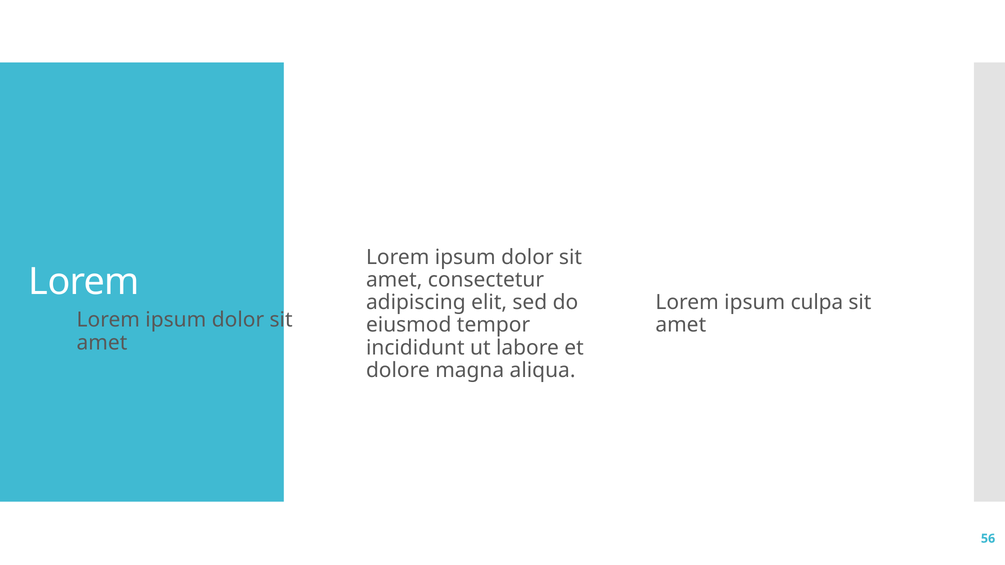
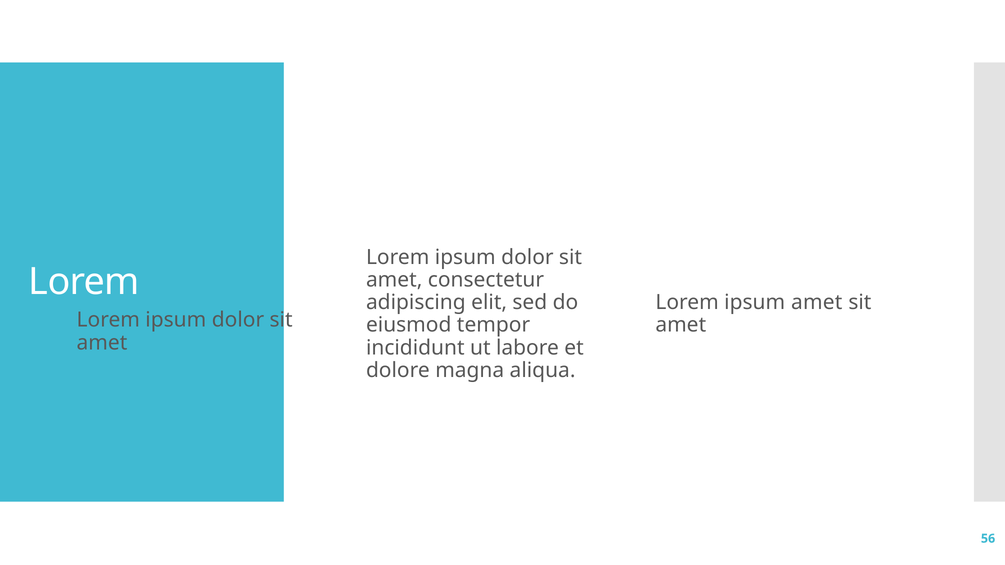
ipsum culpa: culpa -> amet
